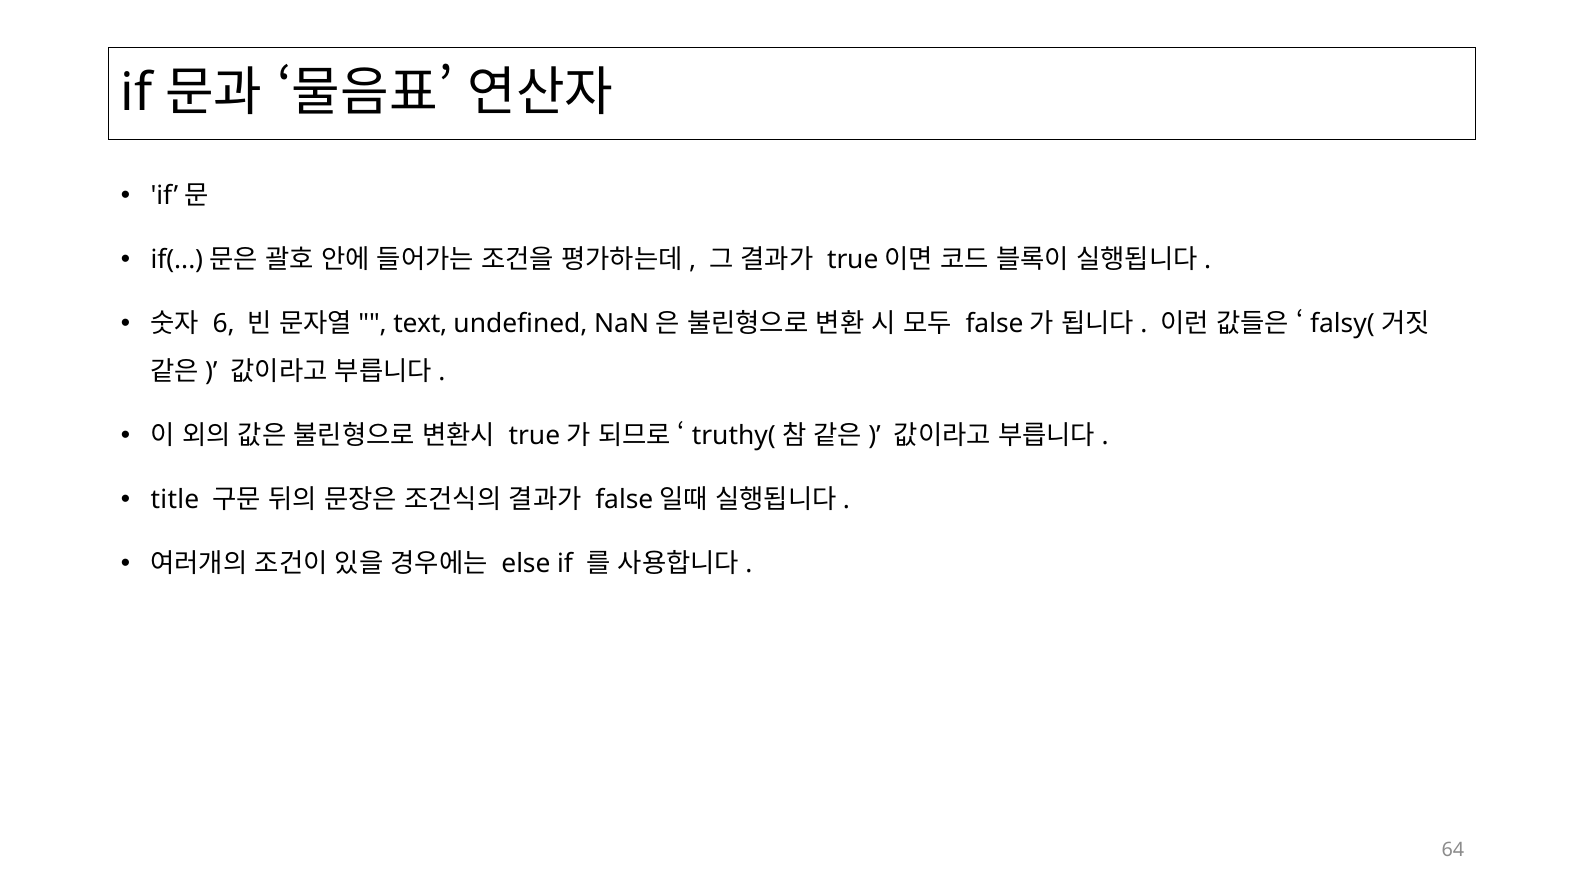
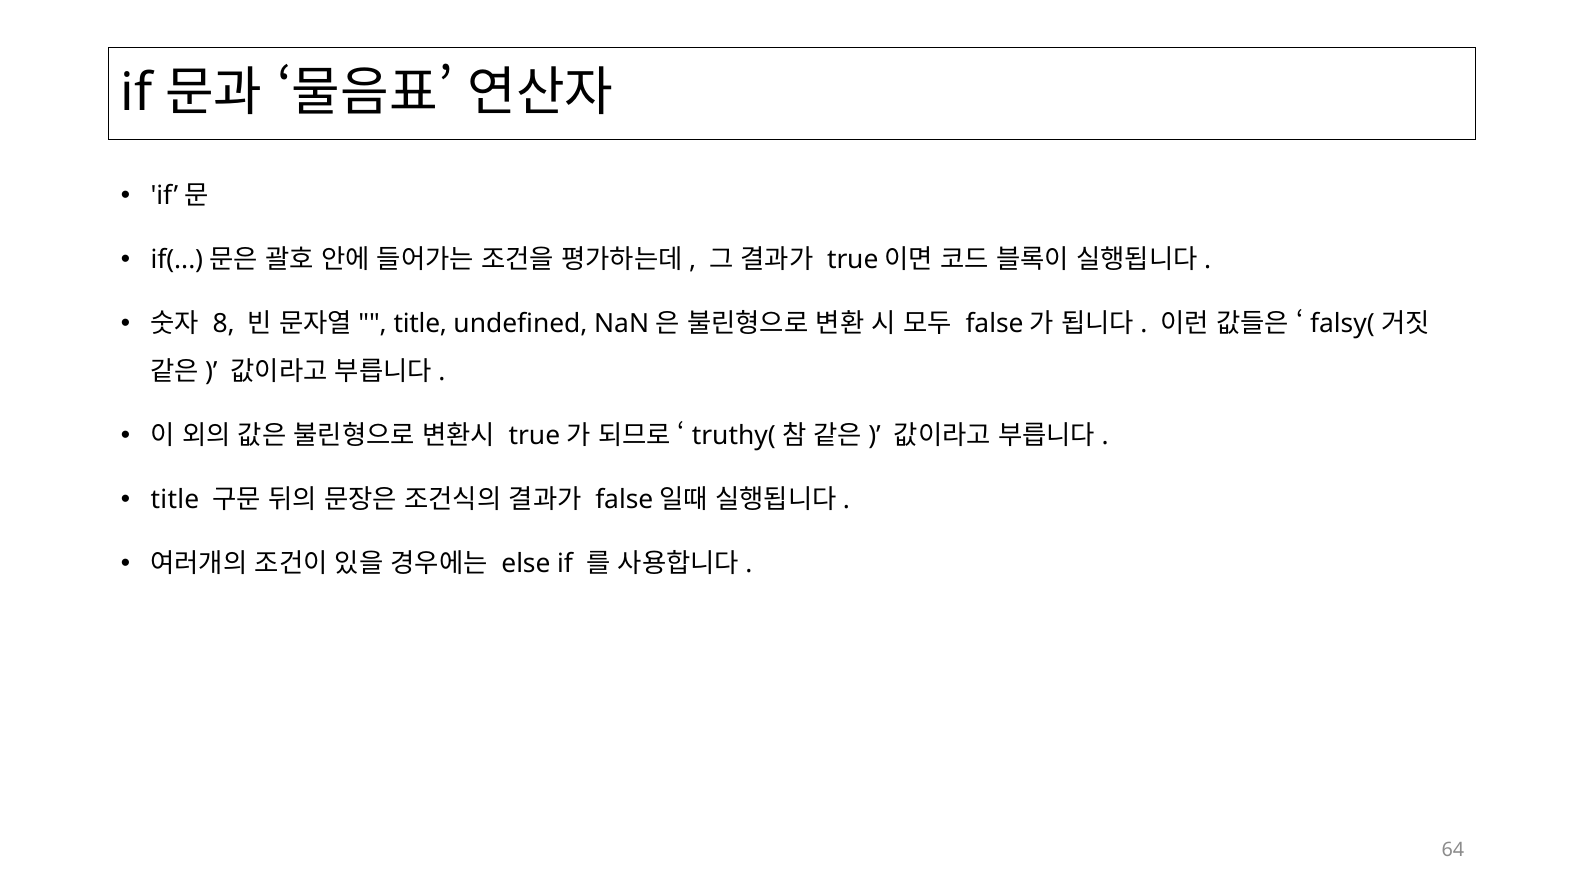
6: 6 -> 8
text at (420, 324): text -> title
